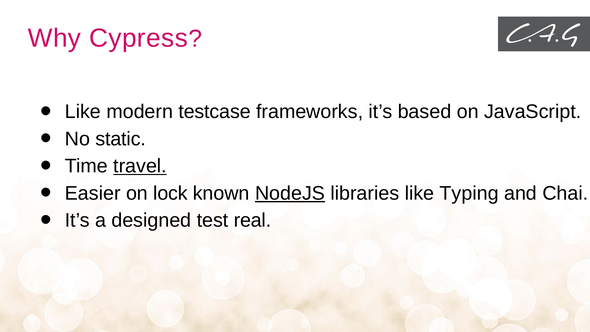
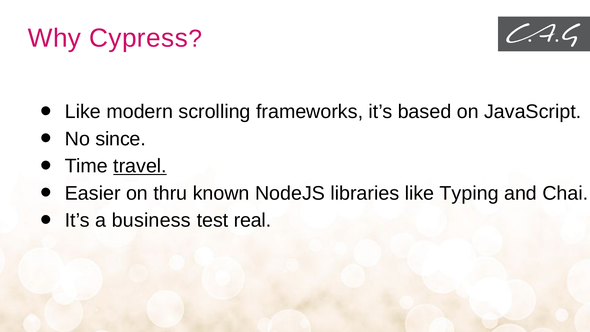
testcase: testcase -> scrolling
static: static -> since
lock: lock -> thru
NodeJS underline: present -> none
designed: designed -> business
